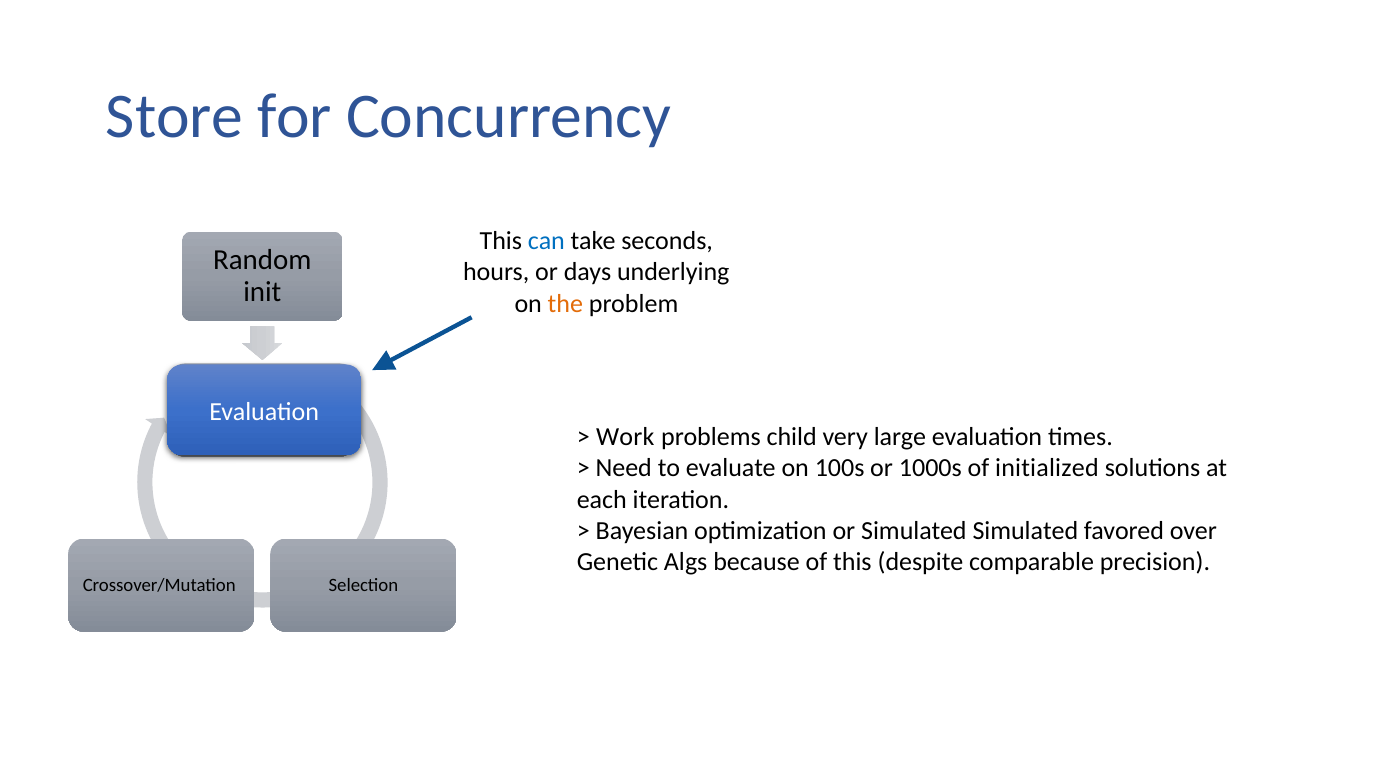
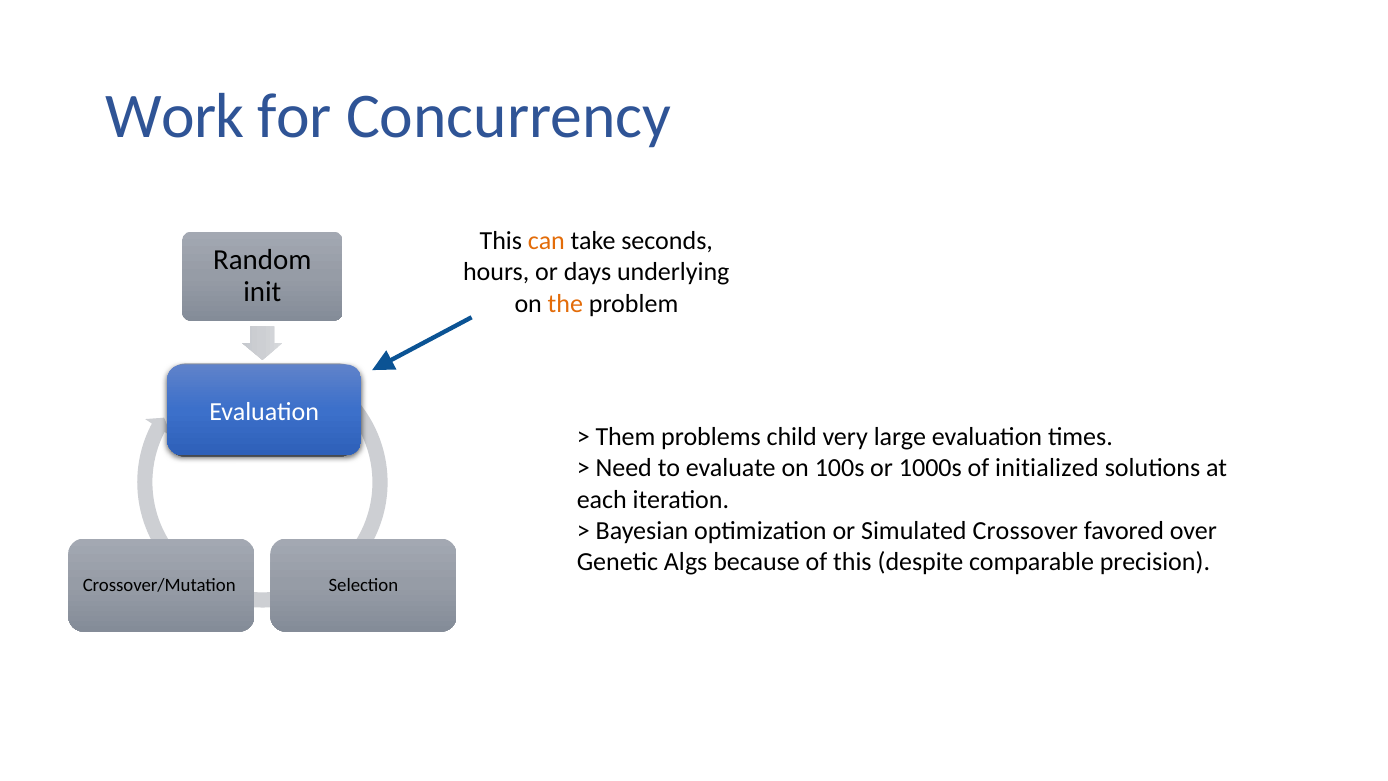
Store: Store -> Work
can colour: blue -> orange
Work: Work -> Them
Simulated Simulated: Simulated -> Crossover
